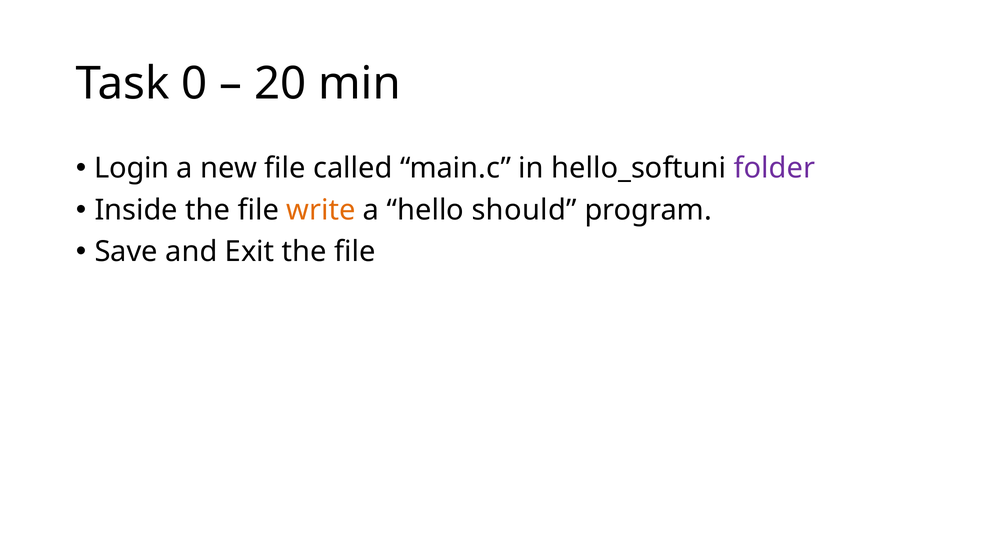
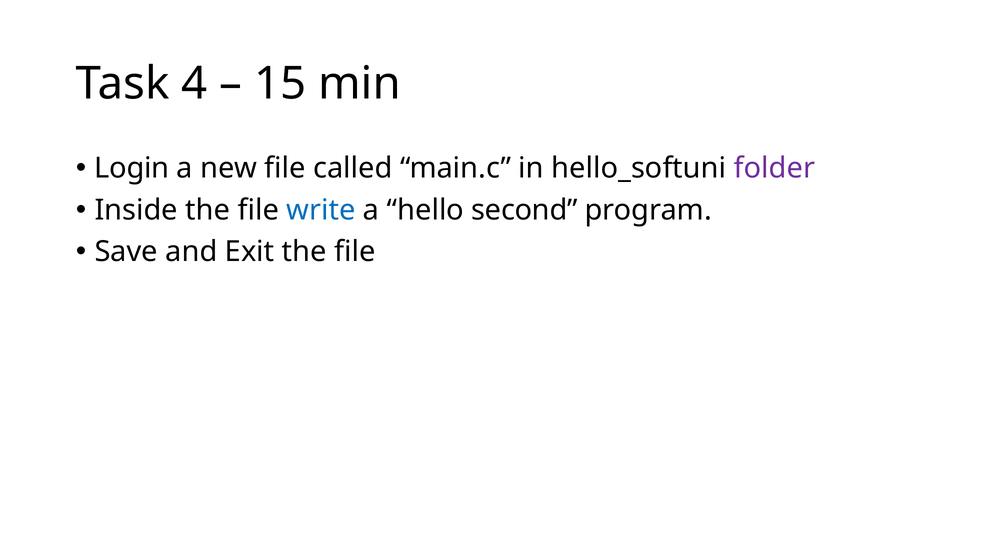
0: 0 -> 4
20: 20 -> 15
write colour: orange -> blue
should: should -> second
